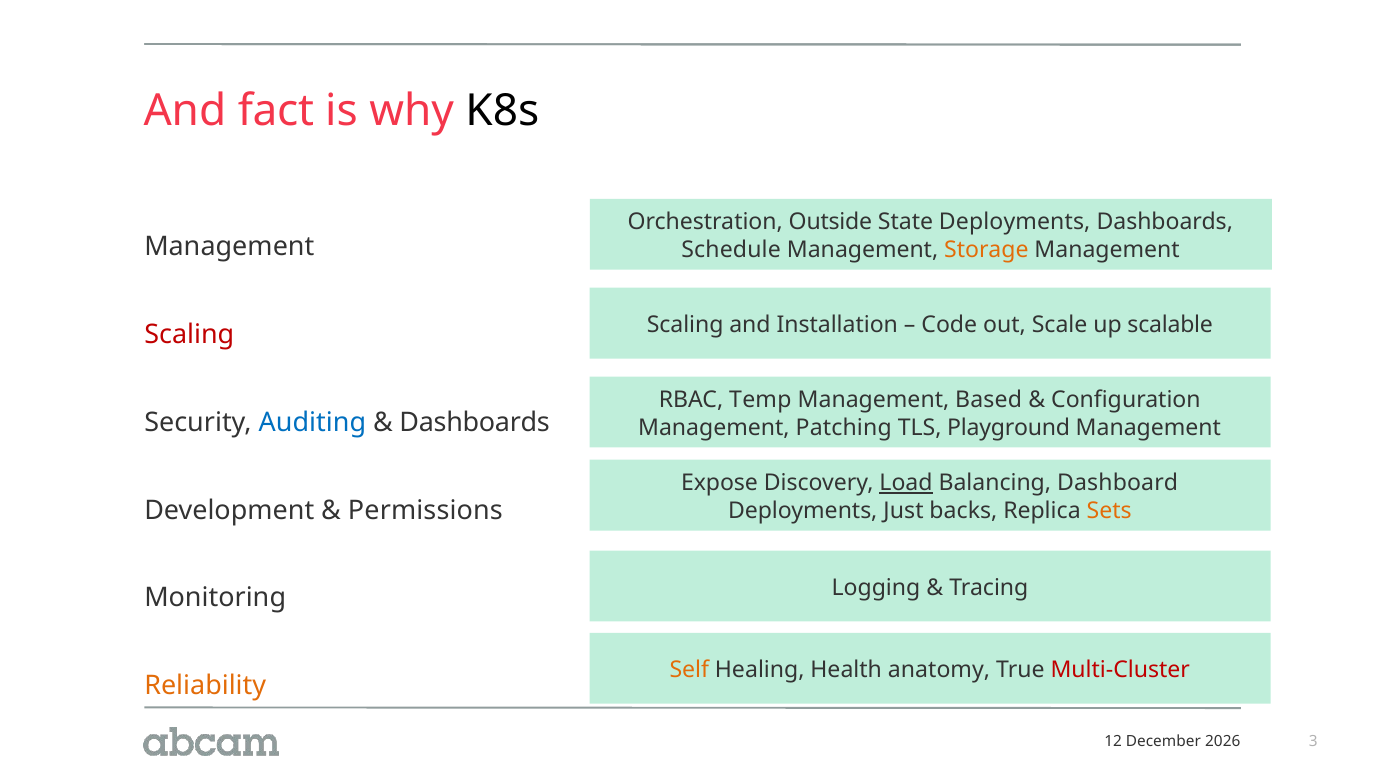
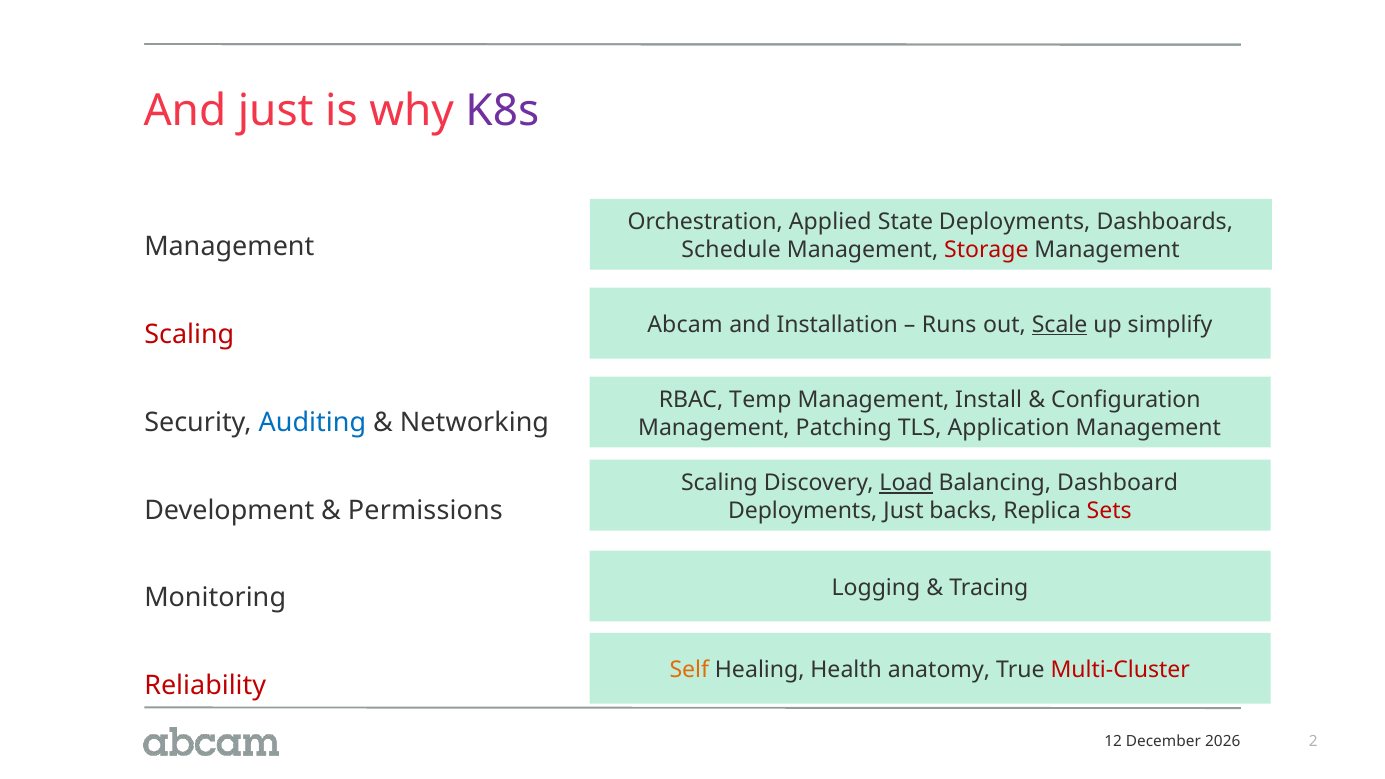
And fact: fact -> just
K8s colour: black -> purple
Outside: Outside -> Applied
Storage colour: orange -> red
Scaling at (685, 325): Scaling -> Abcam
Code: Code -> Runs
Scale underline: none -> present
scalable: scalable -> simplify
Based: Based -> Install
Dashboards at (475, 422): Dashboards -> Networking
Playground: Playground -> Application
Expose at (719, 483): Expose -> Scaling
Sets colour: orange -> red
Reliability colour: orange -> red
3: 3 -> 2
